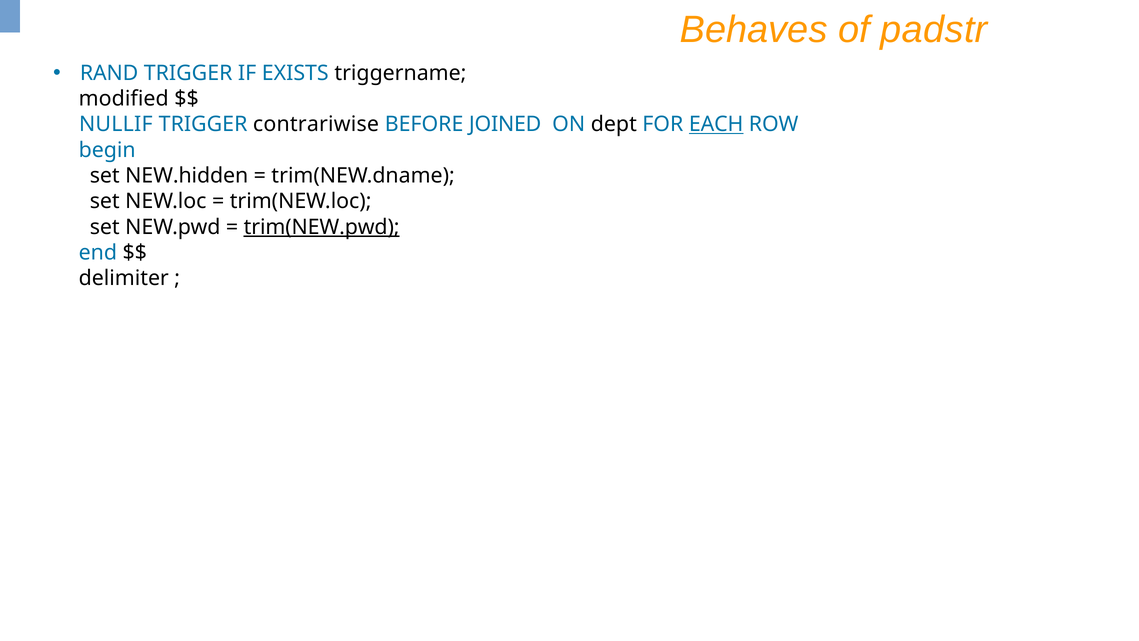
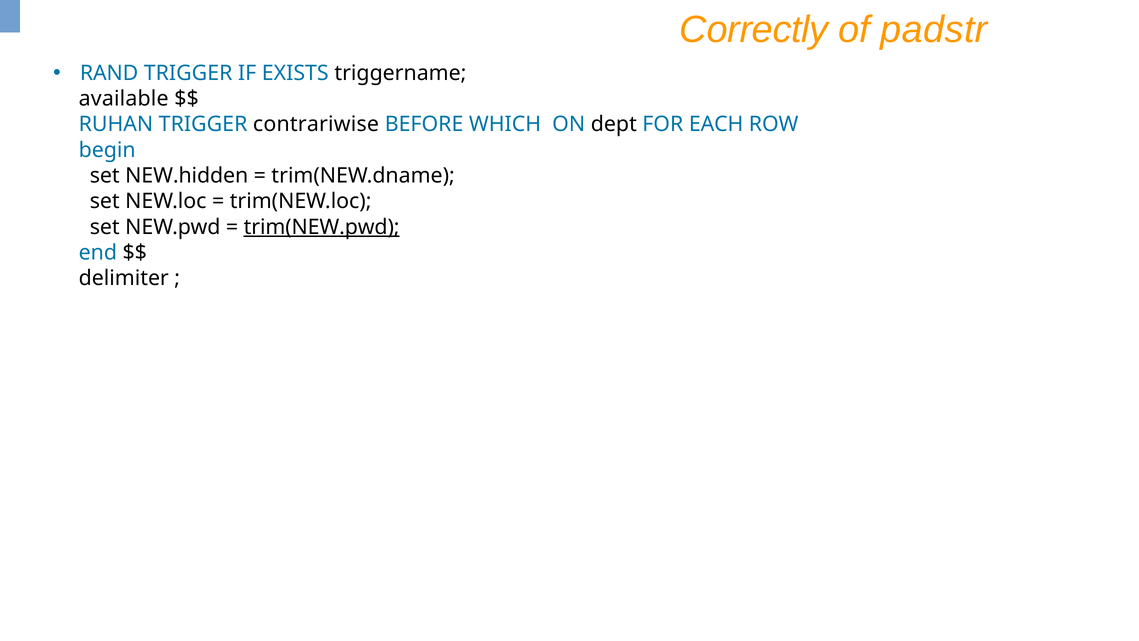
Behaves: Behaves -> Correctly
modified: modified -> available
NULLIF: NULLIF -> RUHAN
JOINED: JOINED -> WHICH
EACH underline: present -> none
